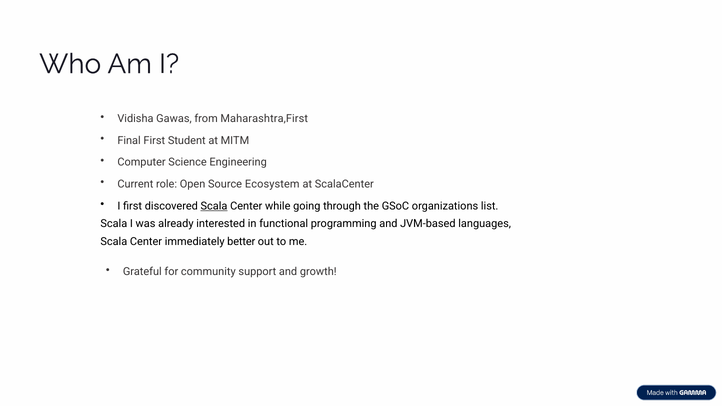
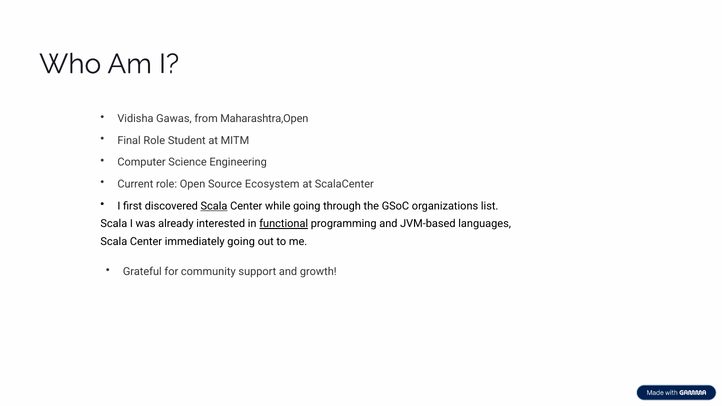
Maharashtra,First: Maharashtra,First -> Maharashtra,Open
Final First: First -> Role
functional underline: none -> present
immediately better: better -> going
